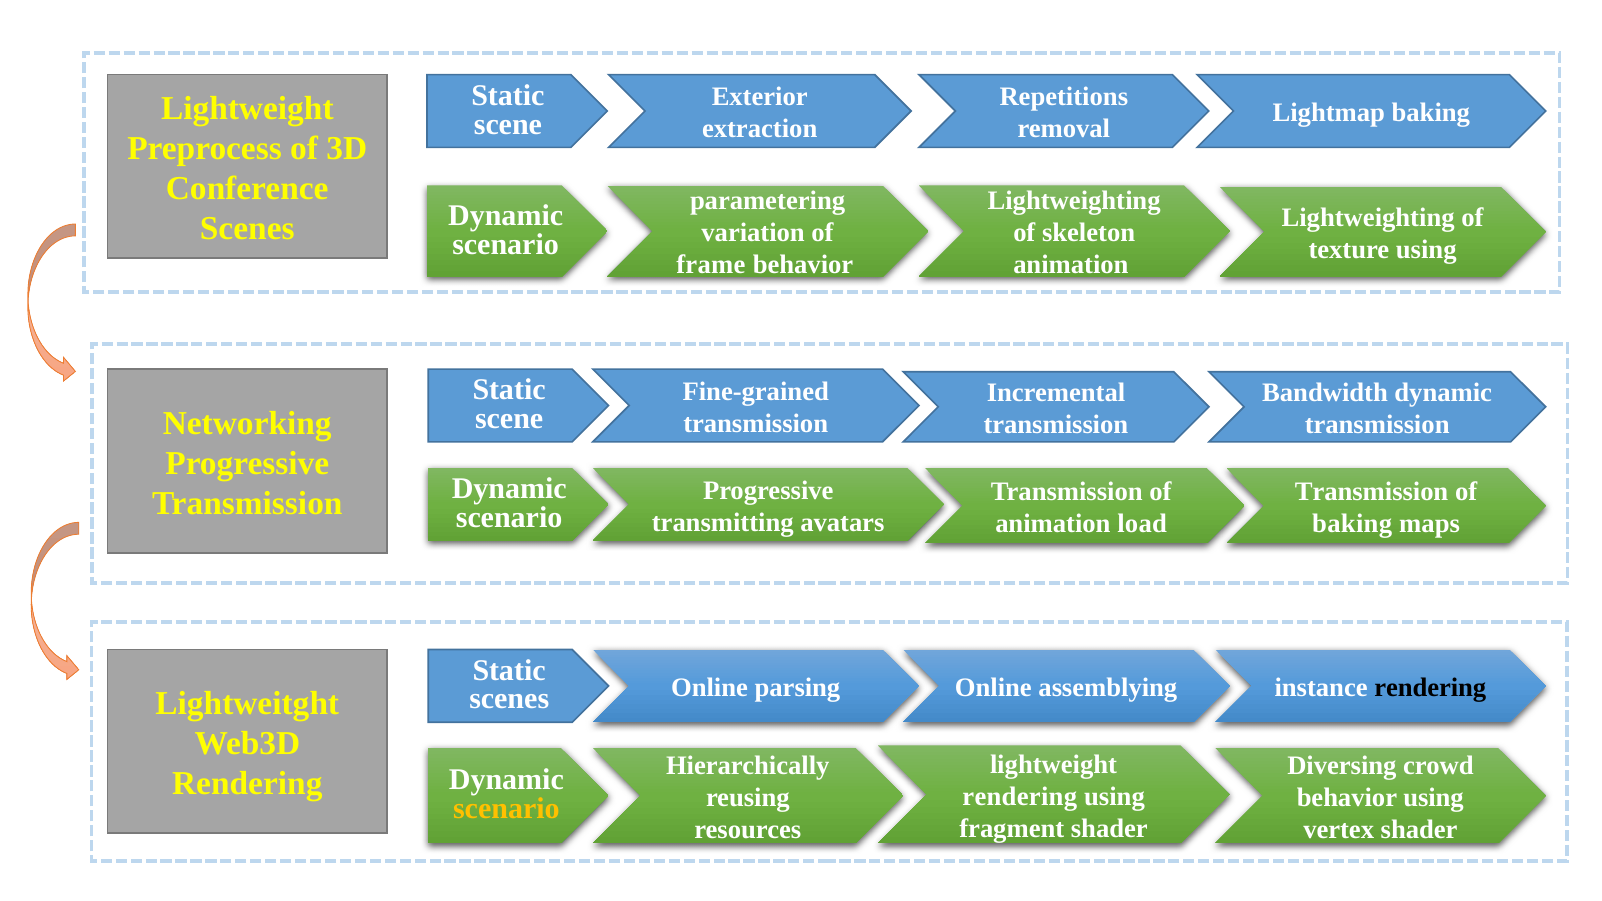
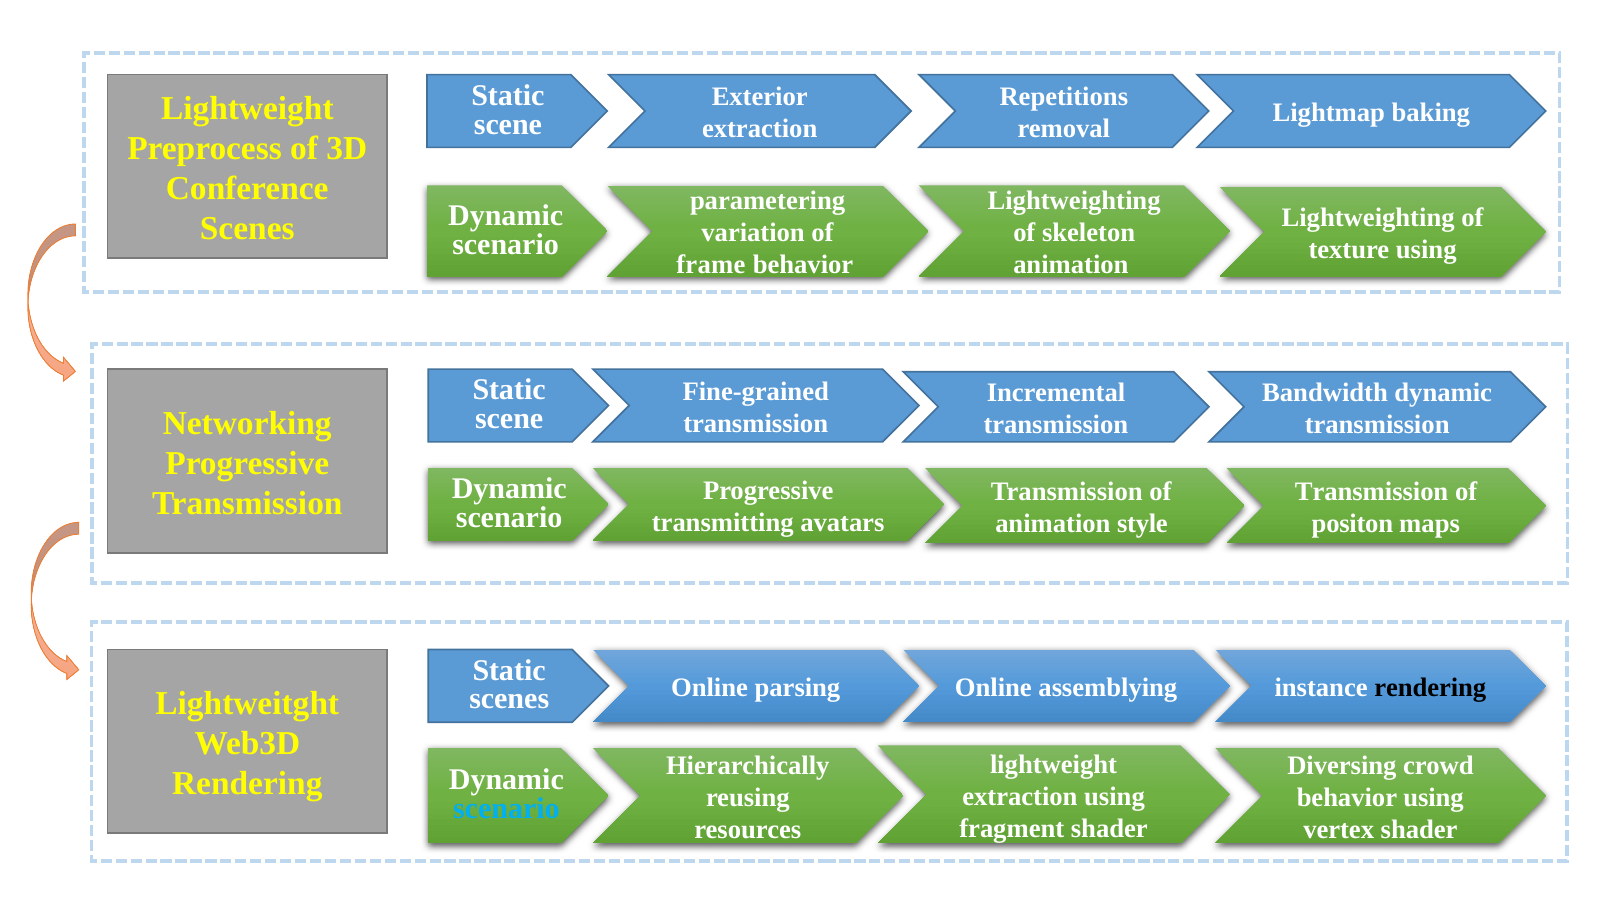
load: load -> style
baking at (1352, 524): baking -> positon
rendering at (1020, 796): rendering -> extraction
scenario at (506, 809) colour: yellow -> light blue
